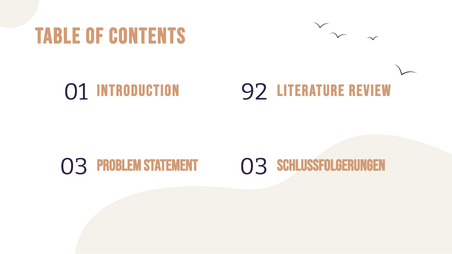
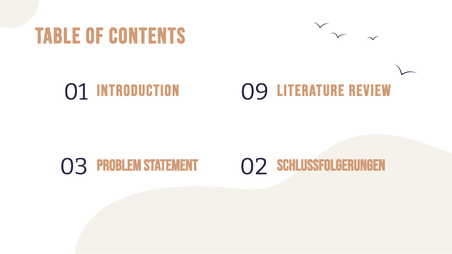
92: 92 -> 09
Statement 03: 03 -> 02
